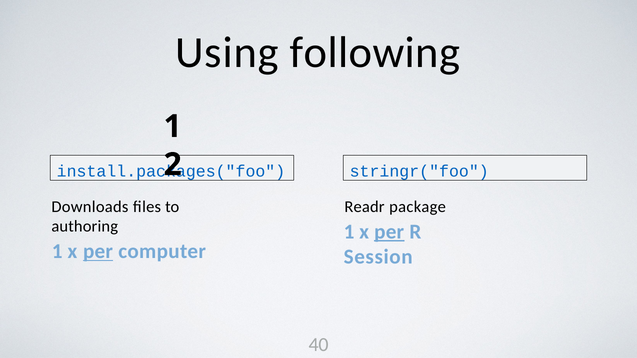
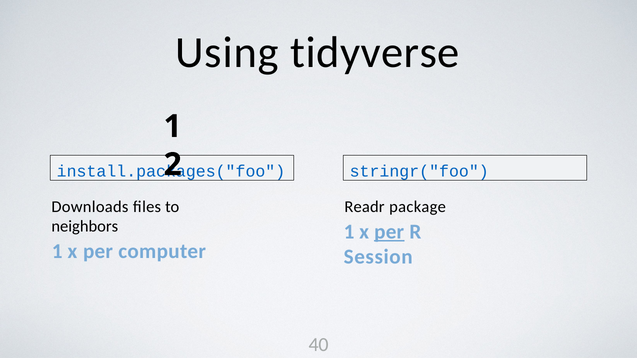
following: following -> tidyverse
authoring: authoring -> neighbors
per at (98, 252) underline: present -> none
